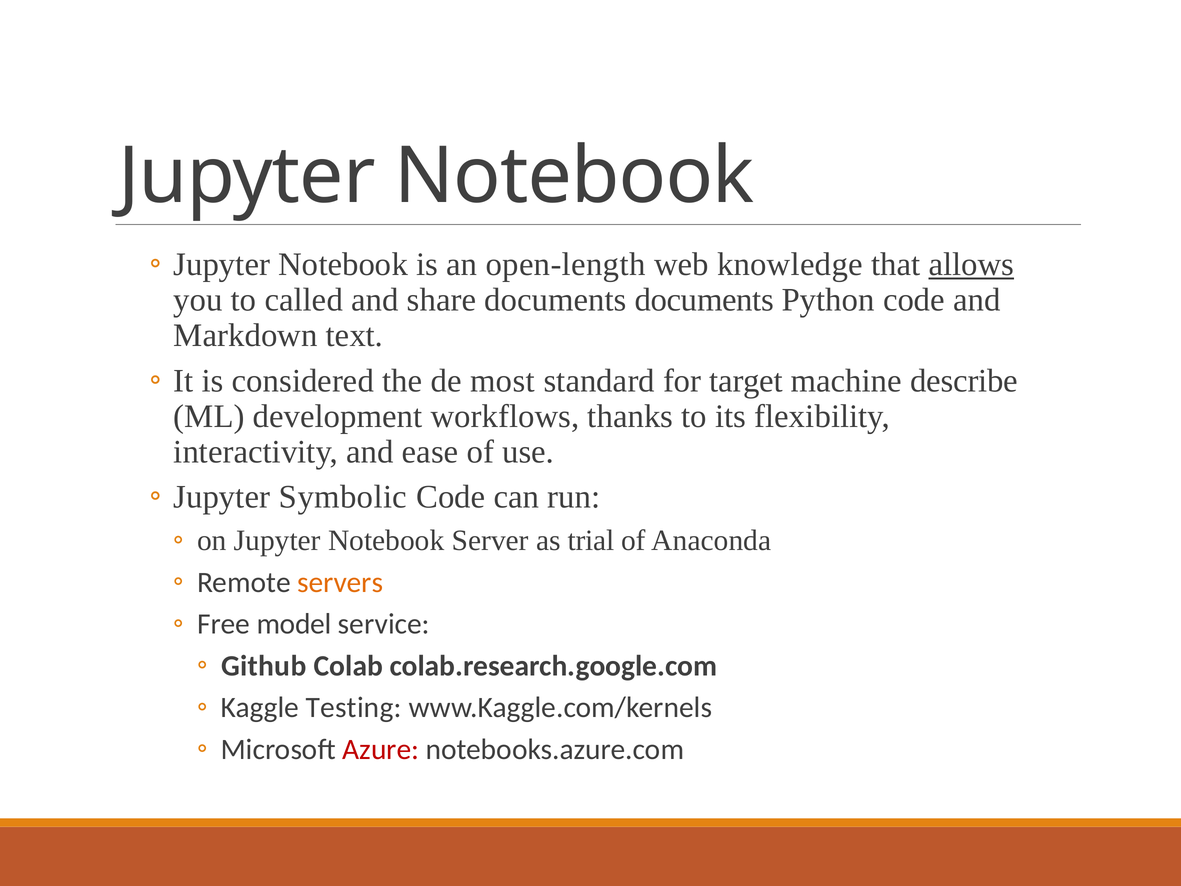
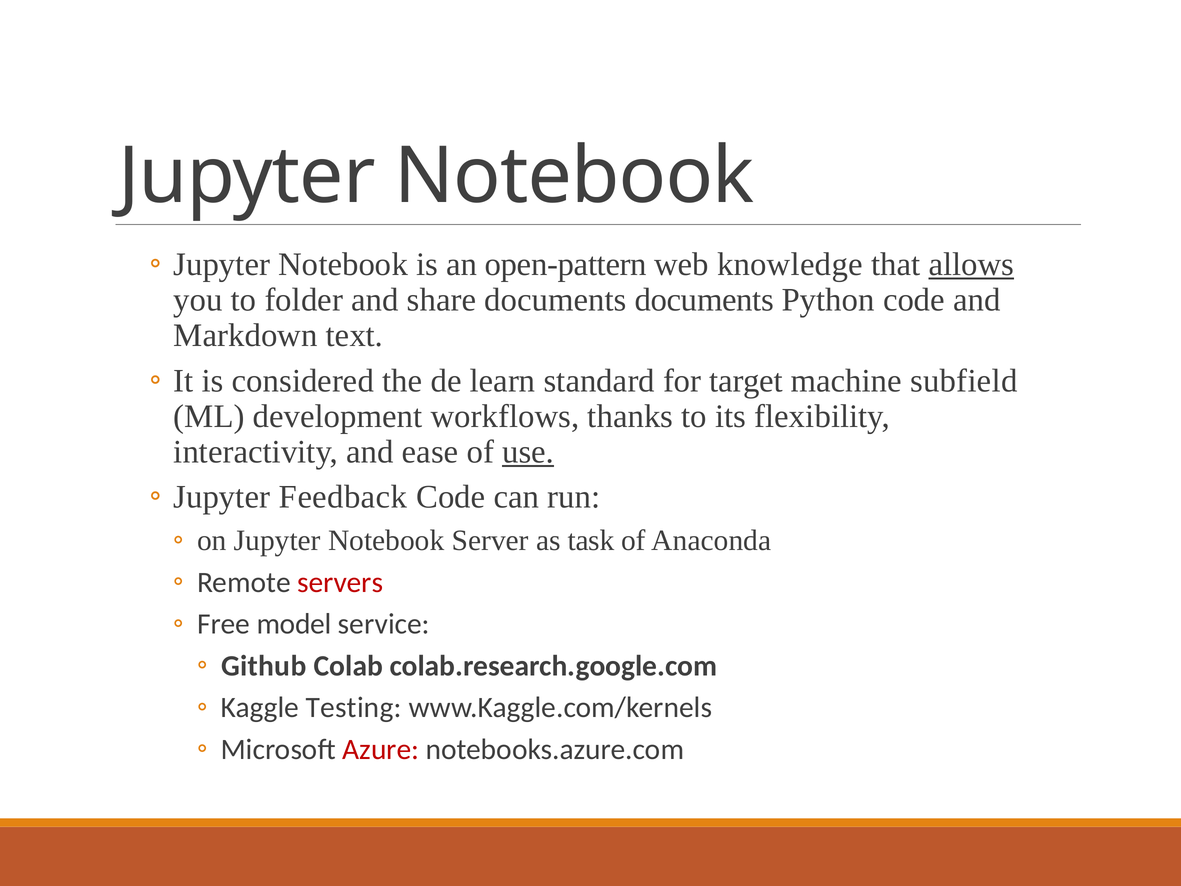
open-length: open-length -> open-pattern
called: called -> folder
most: most -> learn
describe: describe -> subfield
use underline: none -> present
Symbolic: Symbolic -> Feedback
trial: trial -> task
servers colour: orange -> red
